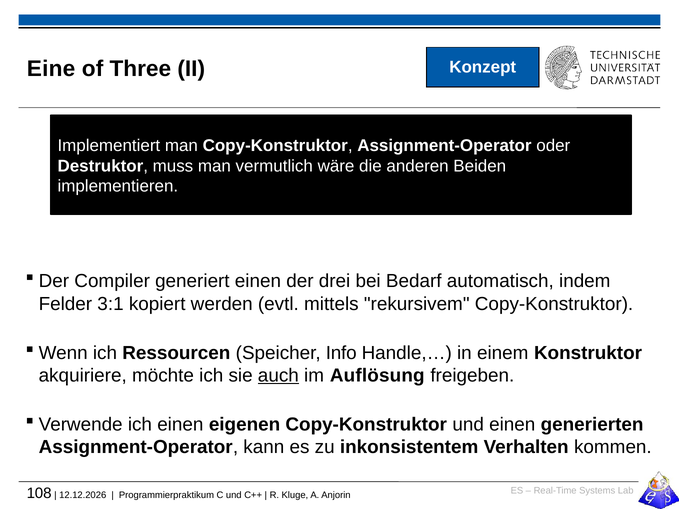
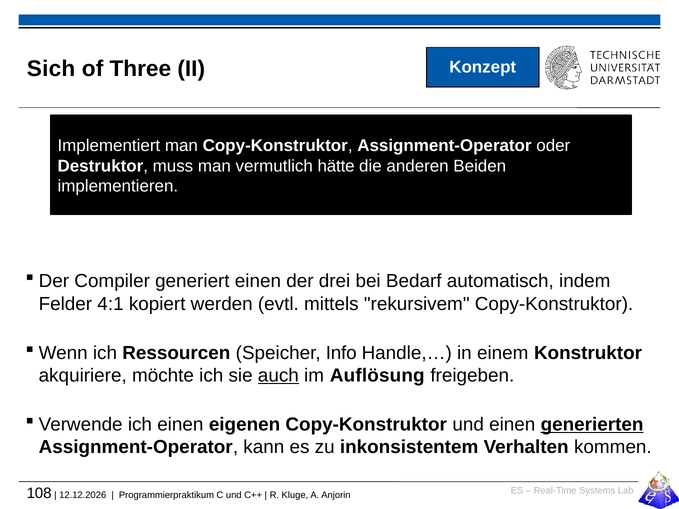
Eine: Eine -> Sich
wäre: wäre -> hätte
3:1: 3:1 -> 4:1
generierten underline: none -> present
